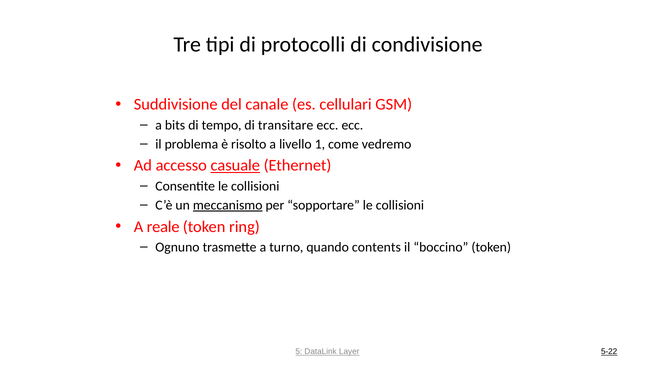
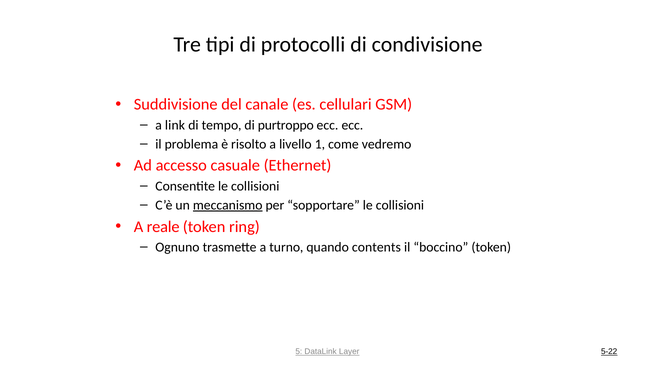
bits: bits -> link
transitare: transitare -> purtroppo
casuale underline: present -> none
